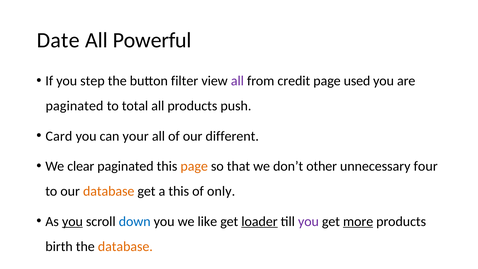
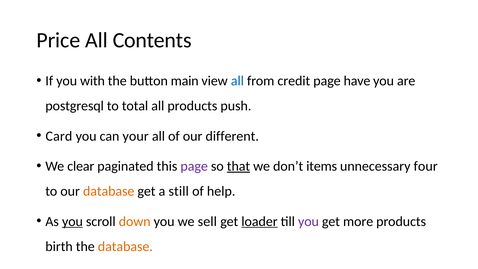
Date: Date -> Price
Powerful: Powerful -> Contents
step: step -> with
filter: filter -> main
all at (237, 81) colour: purple -> blue
used: used -> have
paginated at (75, 106): paginated -> postgresql
page at (194, 166) colour: orange -> purple
that underline: none -> present
other: other -> items
a this: this -> still
only: only -> help
down colour: blue -> orange
like: like -> sell
more underline: present -> none
